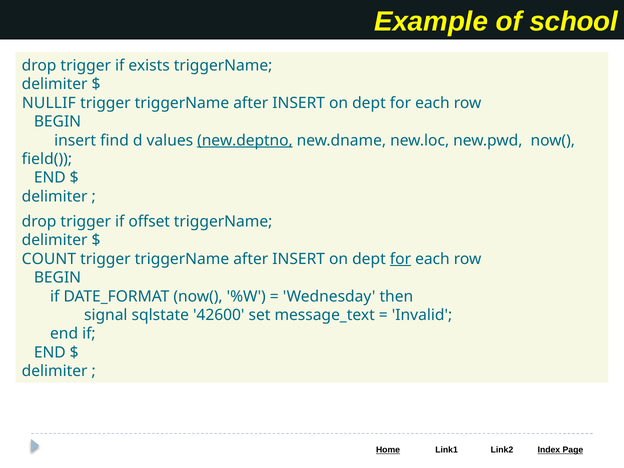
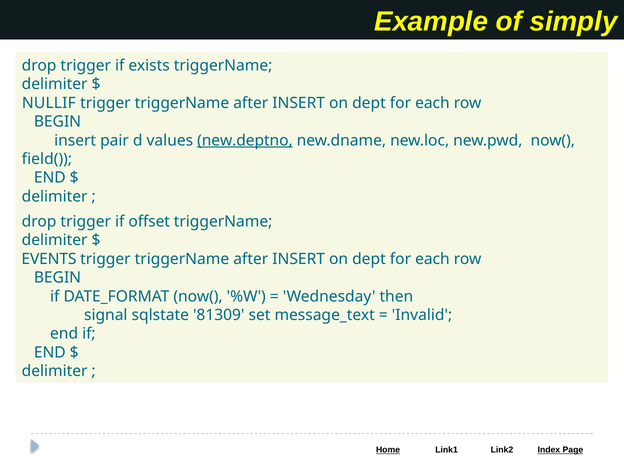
school: school -> simply
find: find -> pair
COUNT: COUNT -> EVENTS
for at (400, 259) underline: present -> none
42600: 42600 -> 81309
